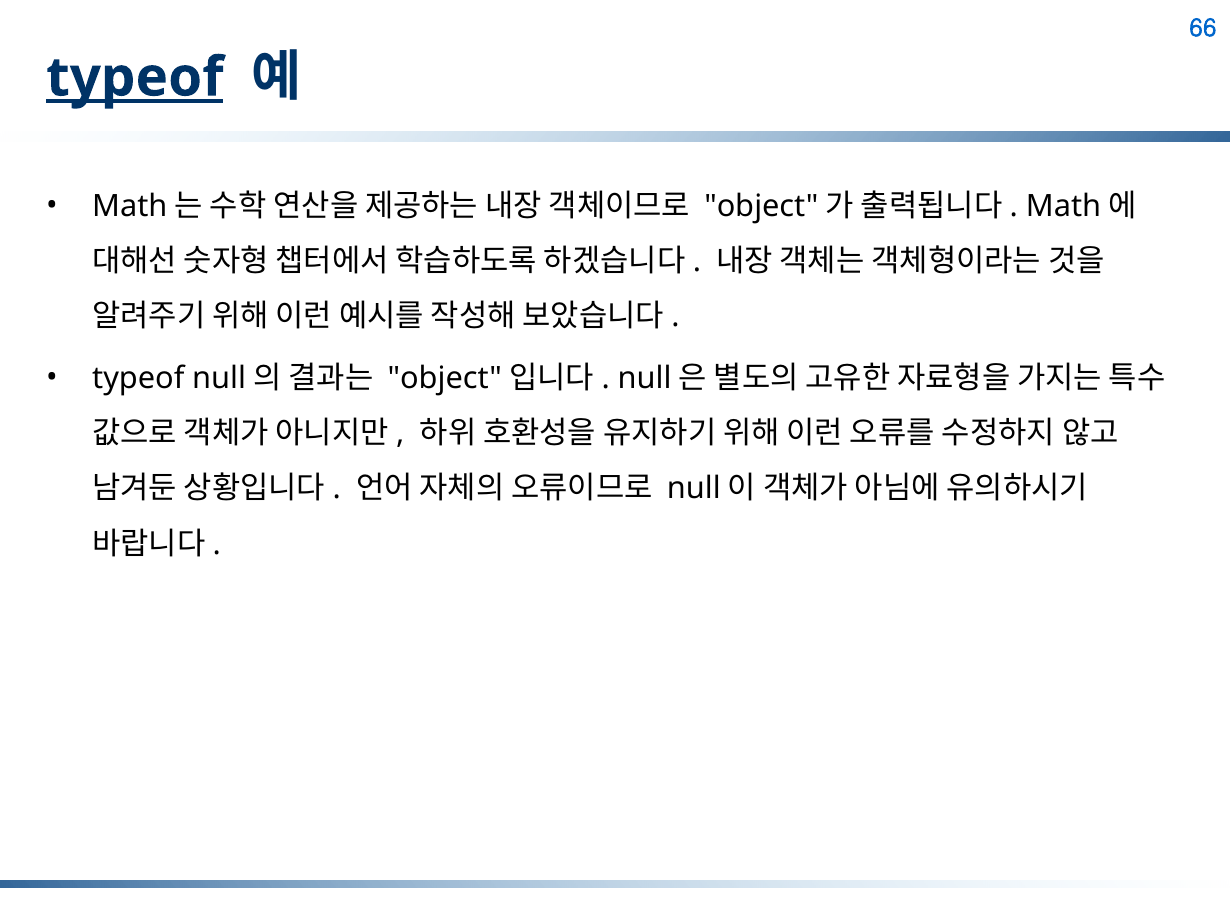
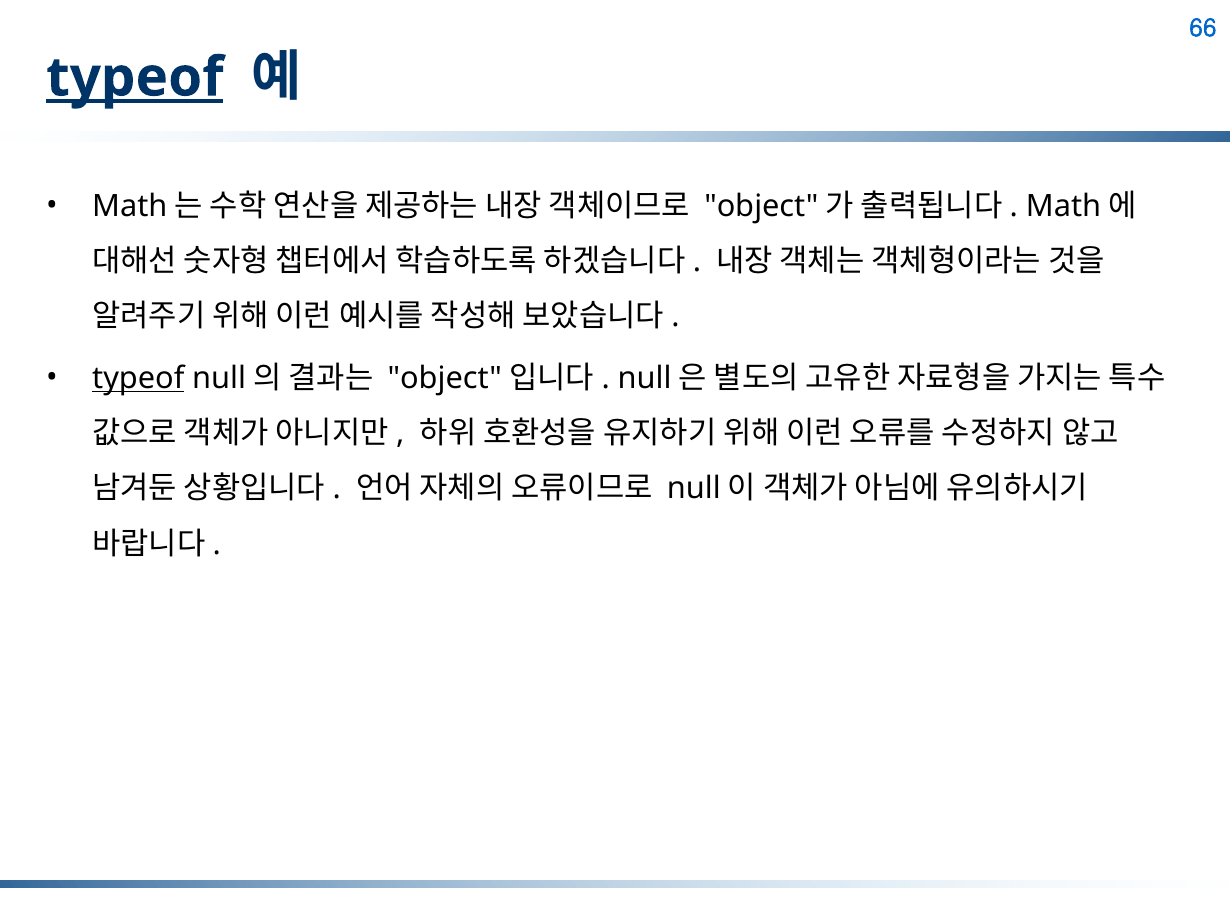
typeof at (138, 378) underline: none -> present
